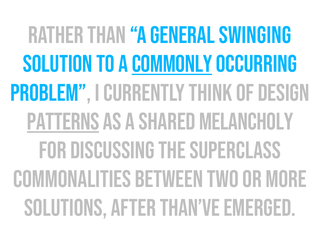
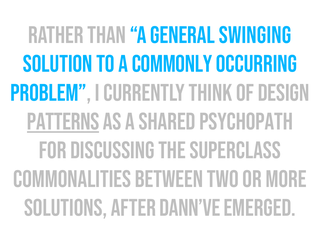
commonly underline: present -> none
melancholy: melancholy -> psychopath
than’ve: than’ve -> dann’ve
